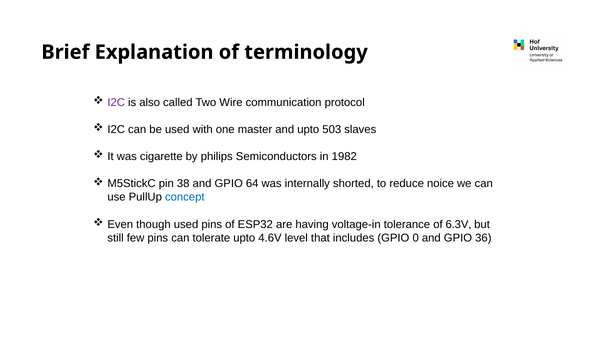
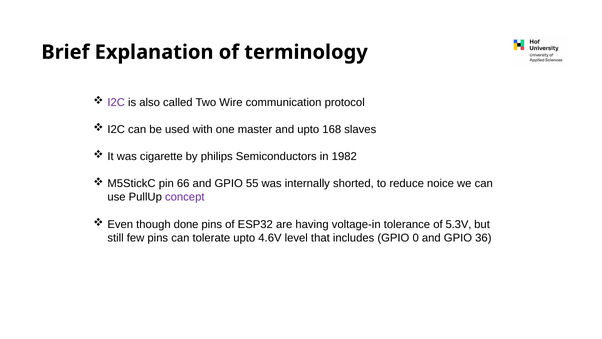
503: 503 -> 168
38: 38 -> 66
64: 64 -> 55
concept colour: blue -> purple
though used: used -> done
6.3V: 6.3V -> 5.3V
